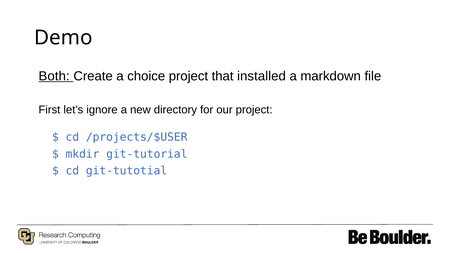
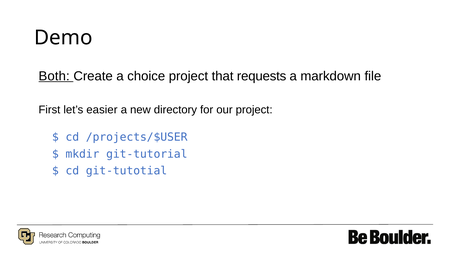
installed: installed -> requests
ignore: ignore -> easier
